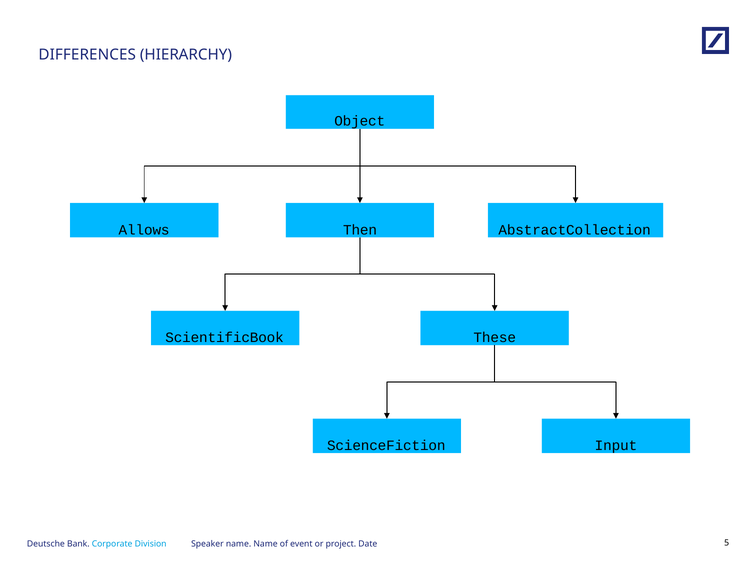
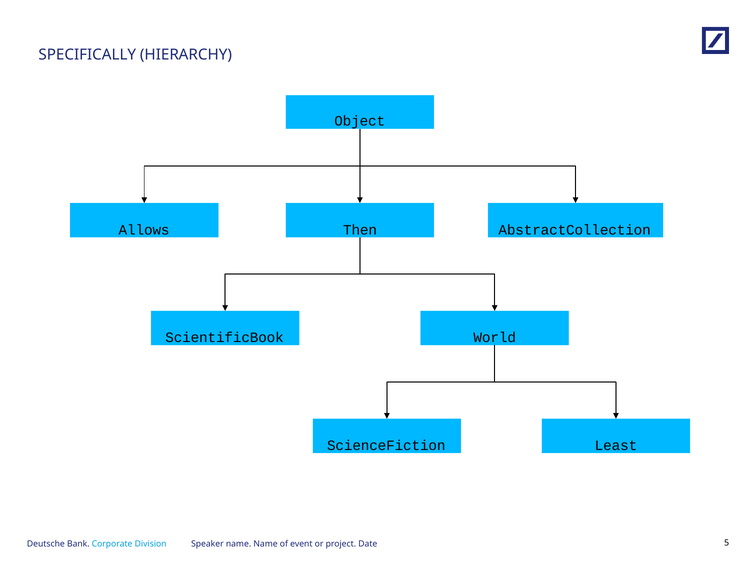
DIFFERENCES: DIFFERENCES -> SPECIFICALLY
These: These -> World
Input: Input -> Least
